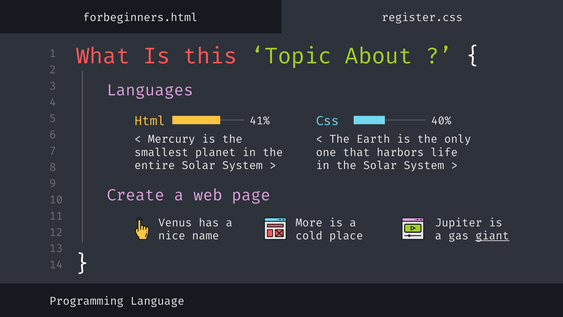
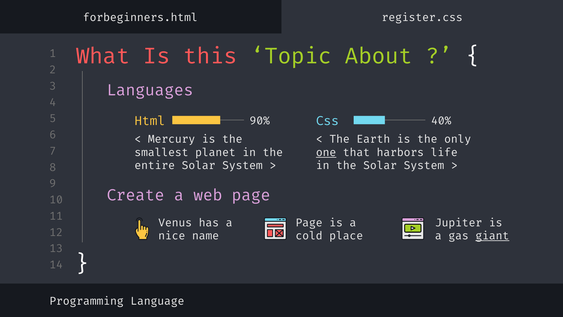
41%: 41% -> 90%
one underline: none -> present
More at (309, 223): More -> Page
